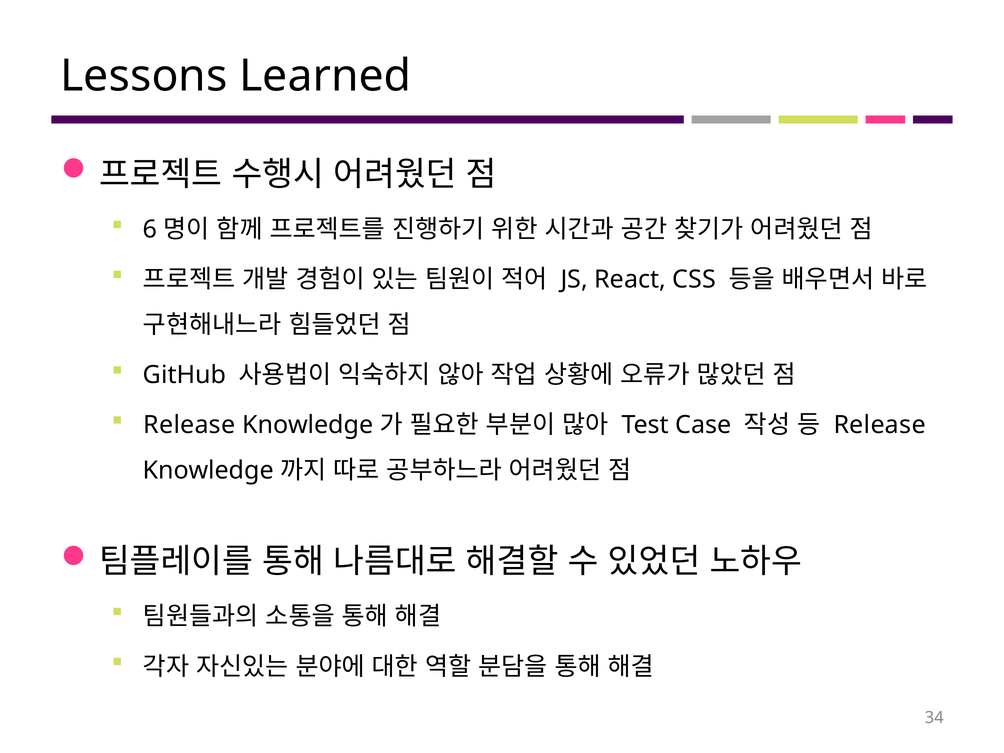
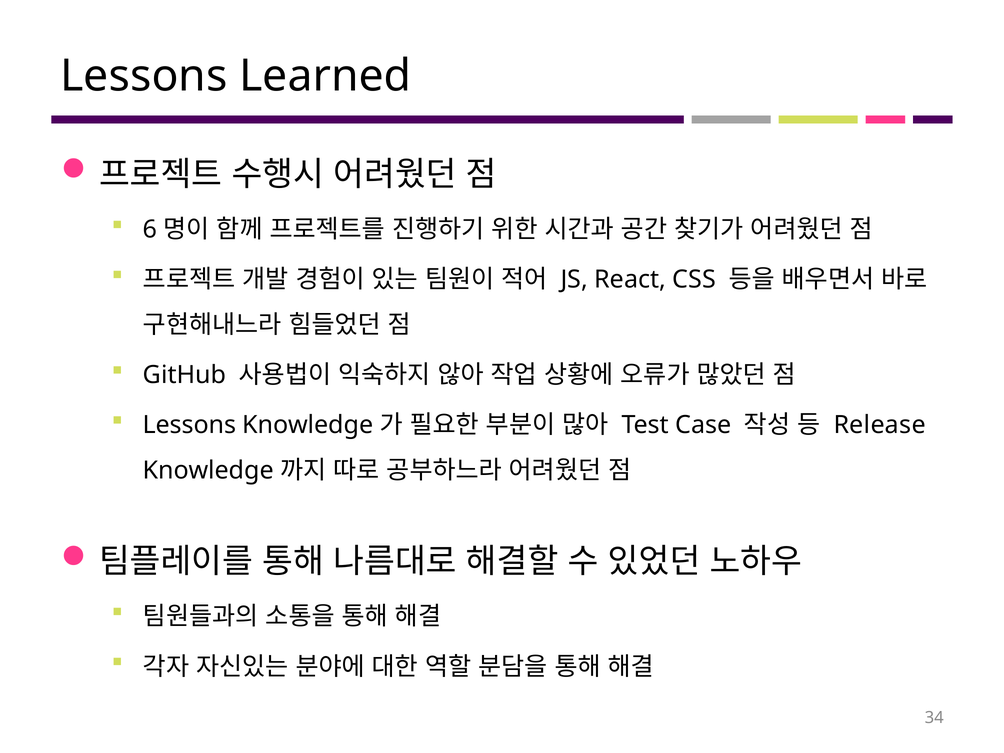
Release at (189, 425): Release -> Lessons
